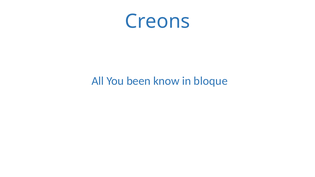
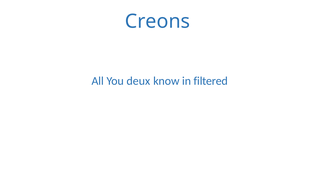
been: been -> deux
bloque: bloque -> filtered
